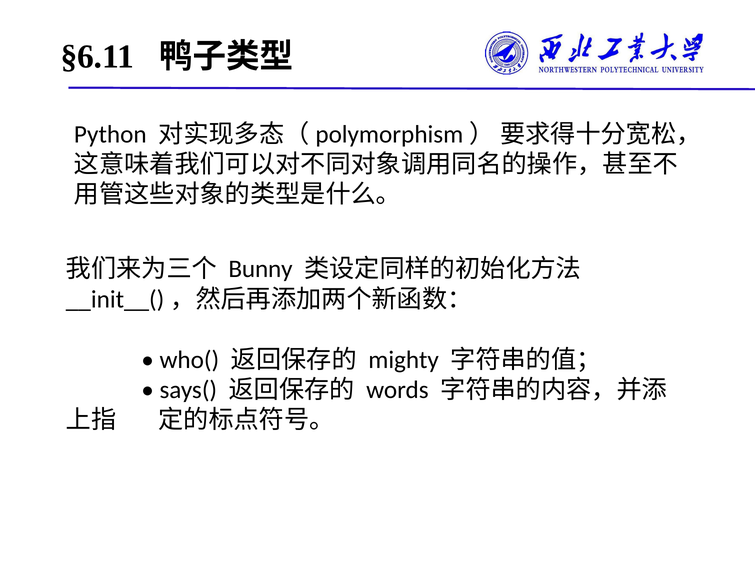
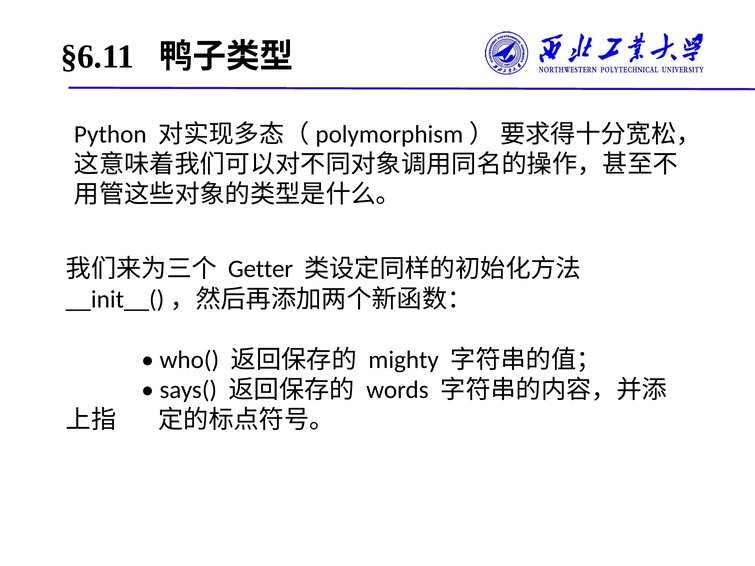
Bunny: Bunny -> Getter
